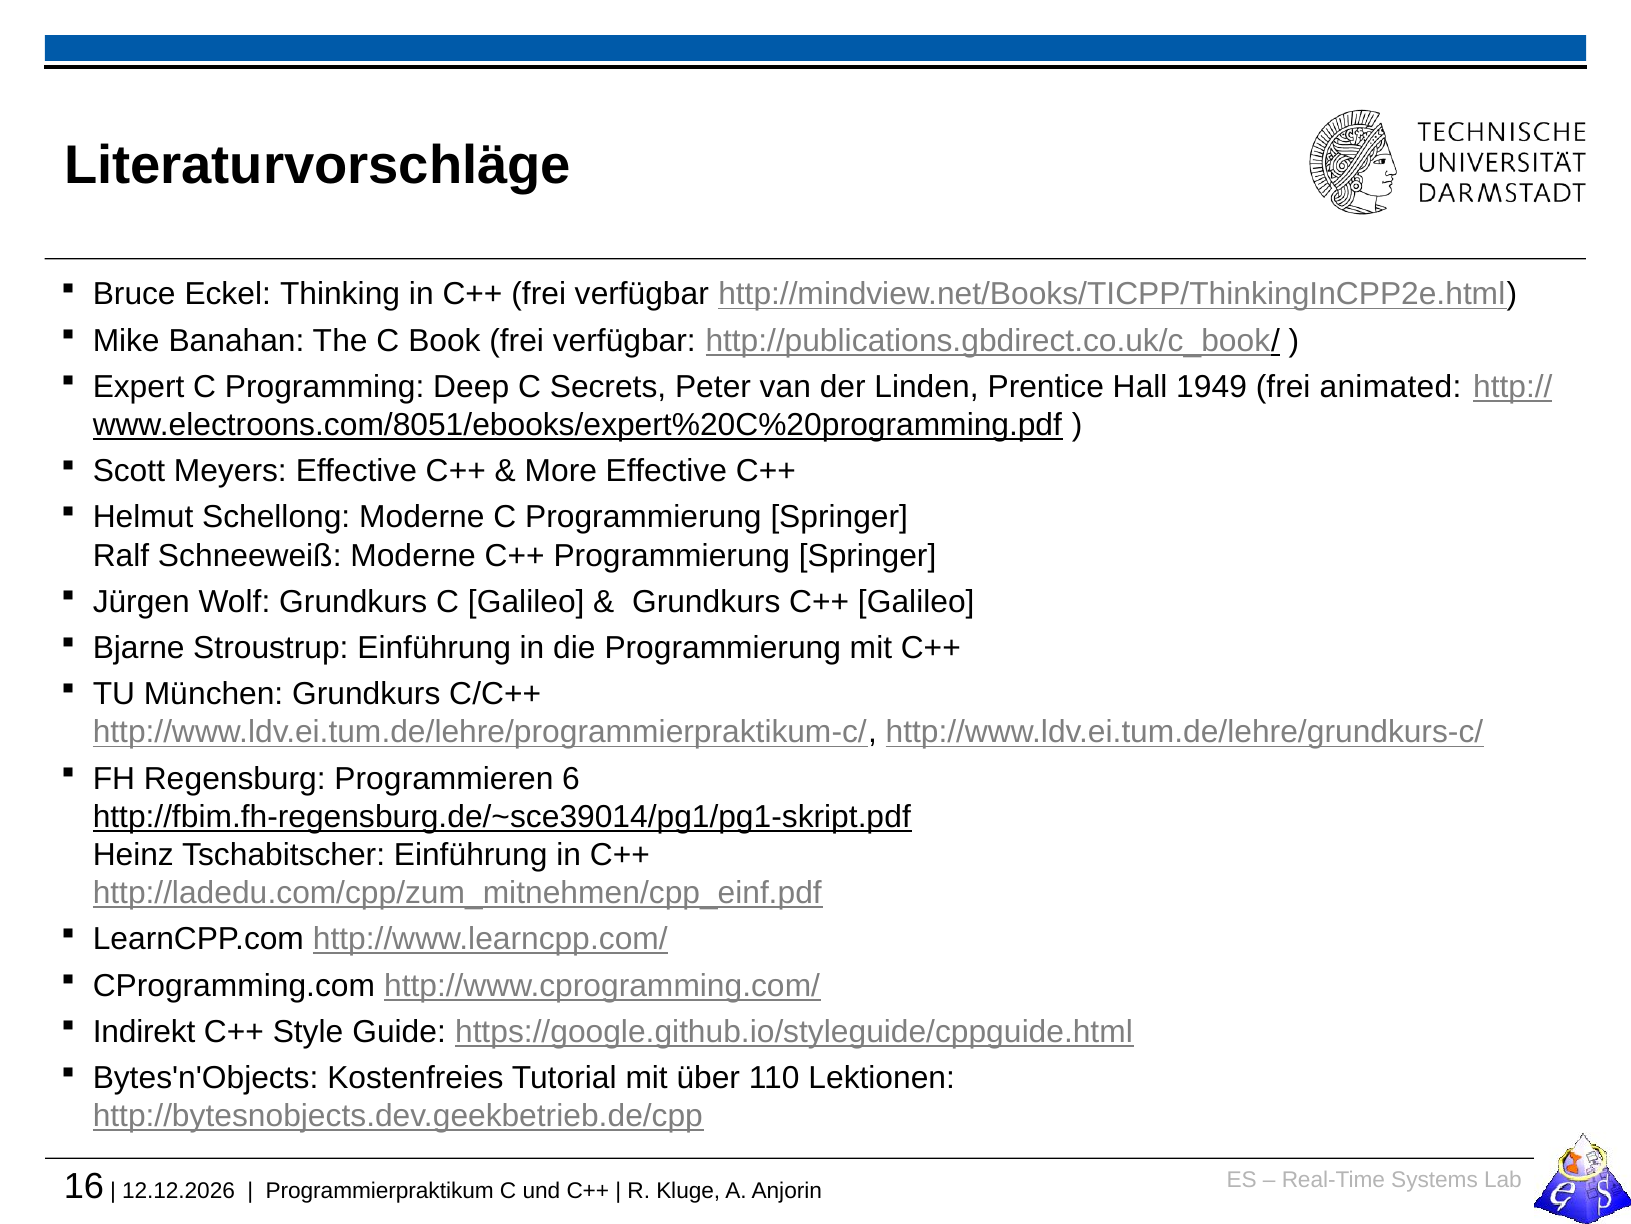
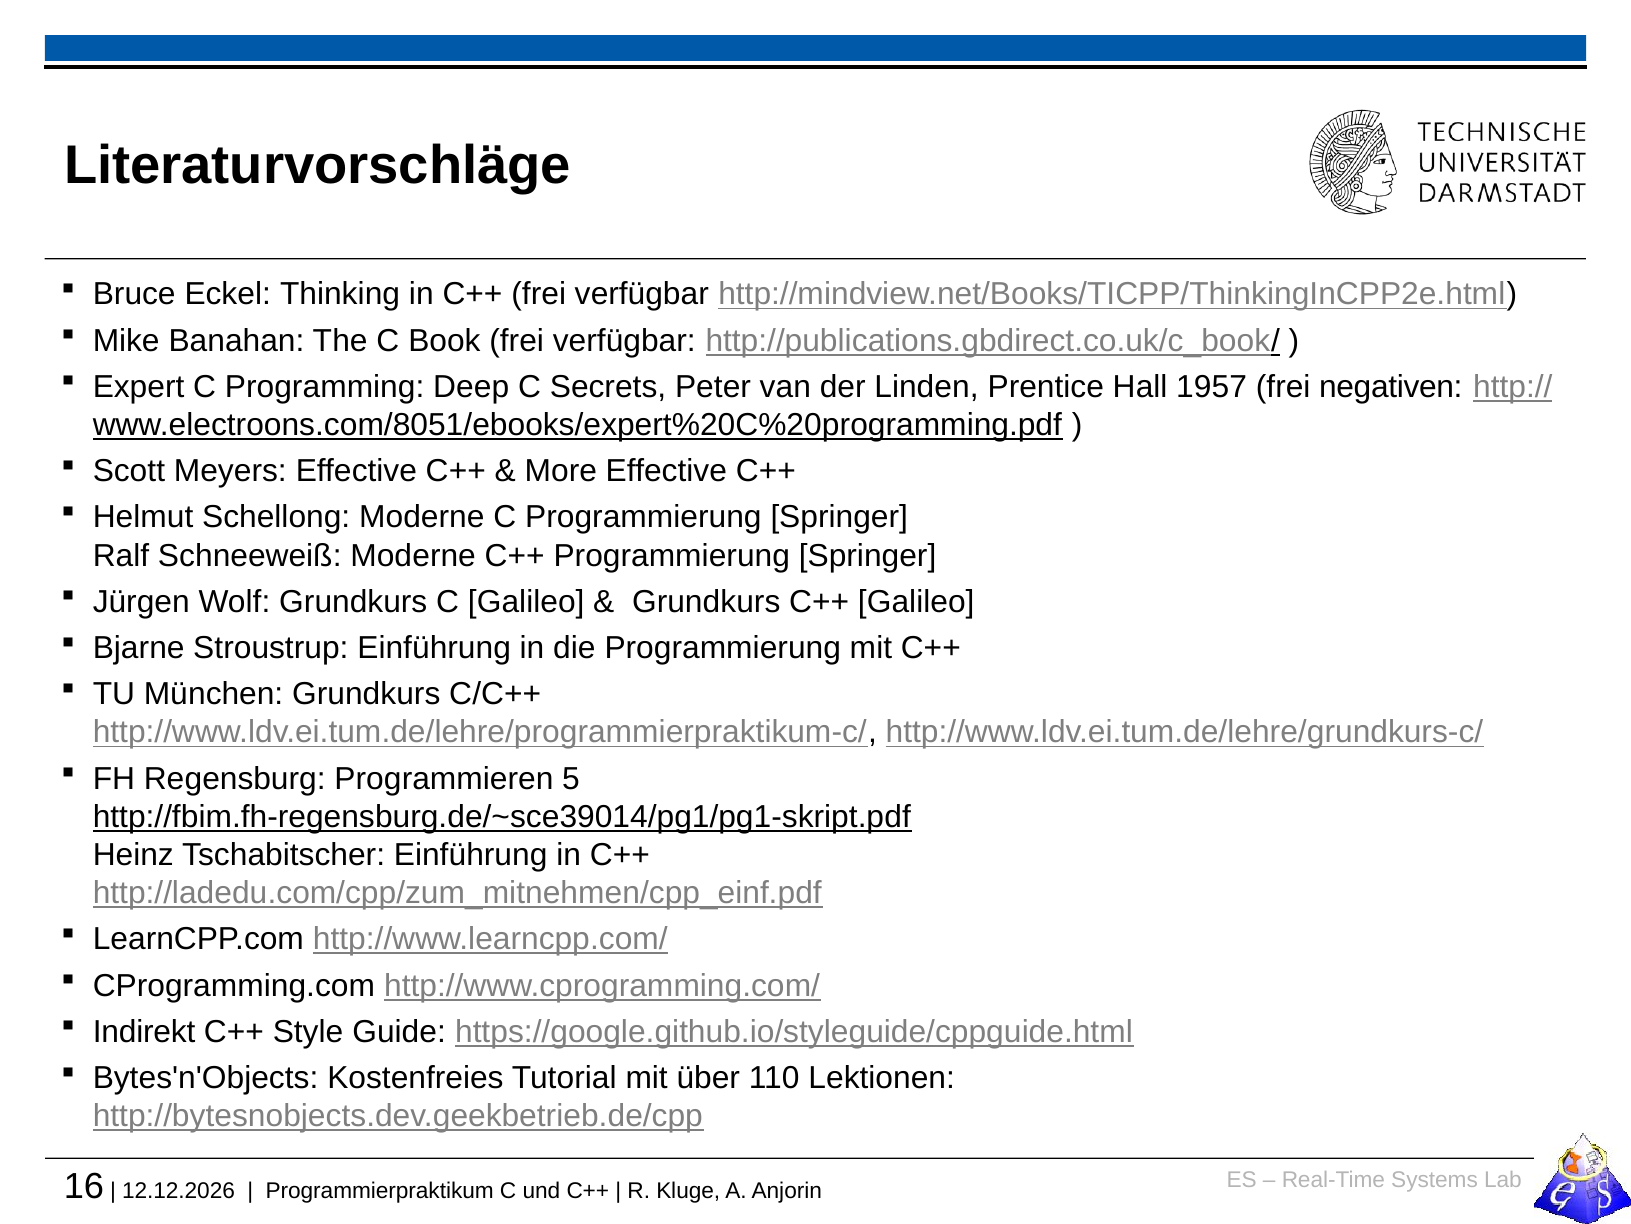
1949: 1949 -> 1957
animated: animated -> negativen
6: 6 -> 5
